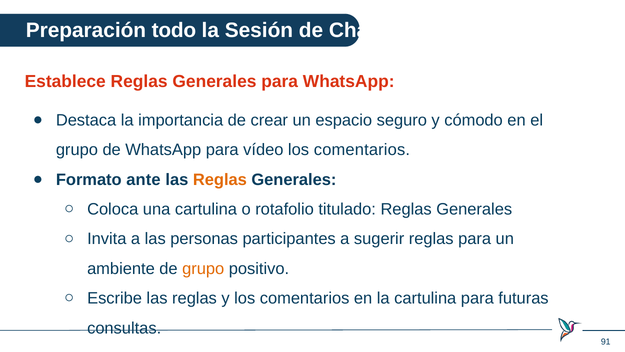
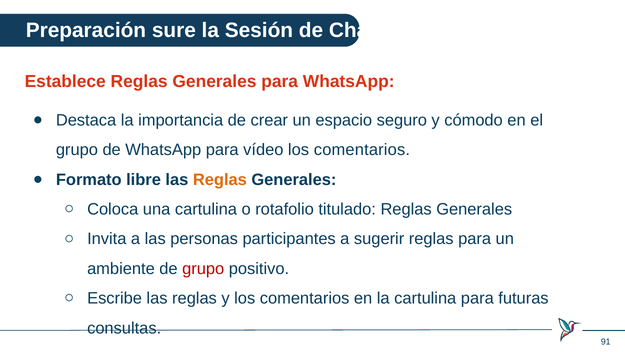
todo: todo -> sure
ante: ante -> libre
grupo at (203, 268) colour: orange -> red
